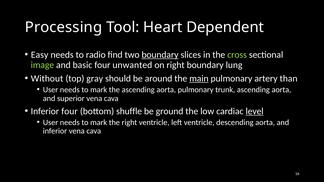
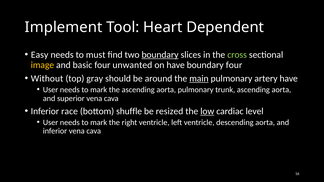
Processing: Processing -> Implement
radio: radio -> must
image colour: light green -> yellow
on right: right -> have
boundary lung: lung -> four
artery than: than -> have
Inferior four: four -> race
ground: ground -> resized
low underline: none -> present
level underline: present -> none
